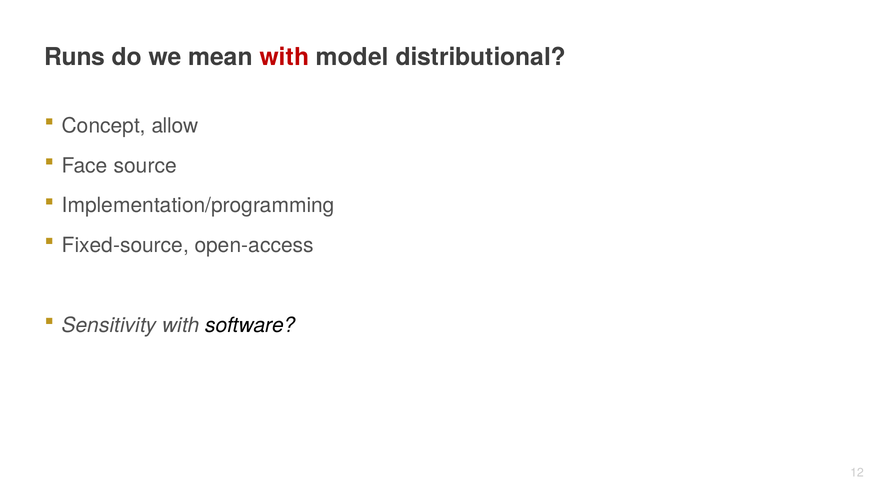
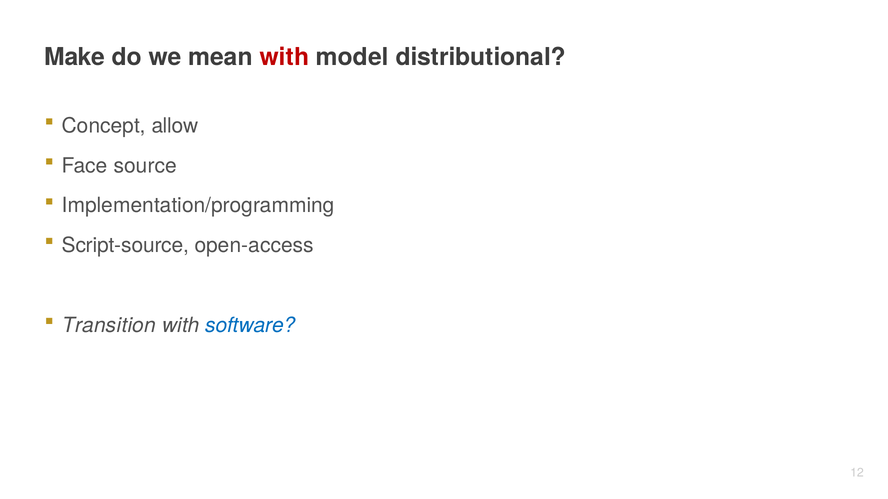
Runs: Runs -> Make
Fixed-source: Fixed-source -> Script-source
Sensitivity: Sensitivity -> Transition
software colour: black -> blue
